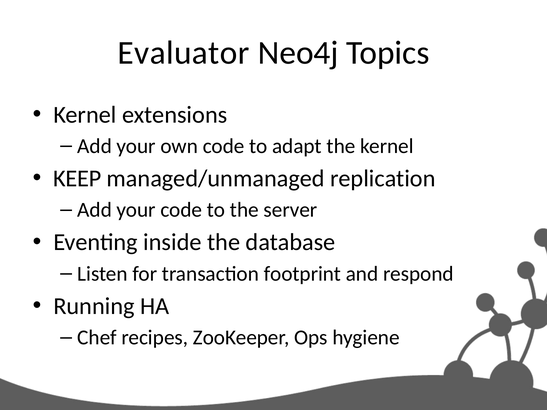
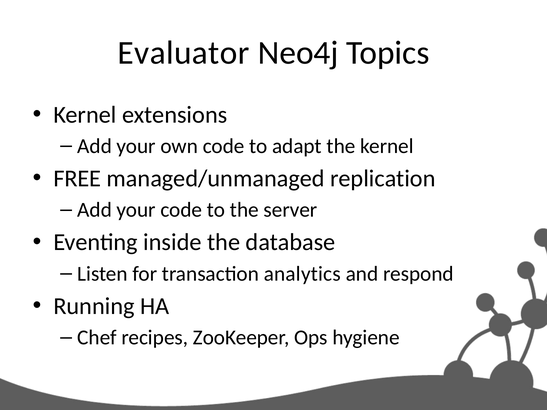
KEEP: KEEP -> FREE
footprint: footprint -> analytics
